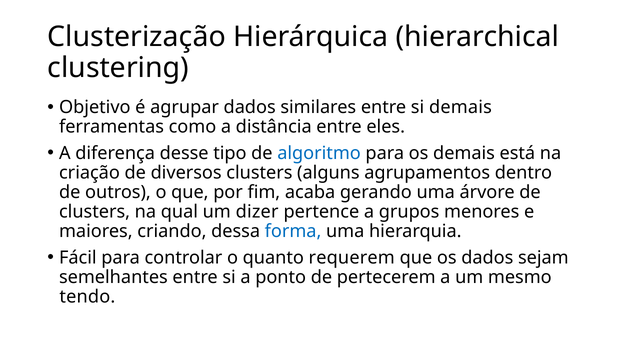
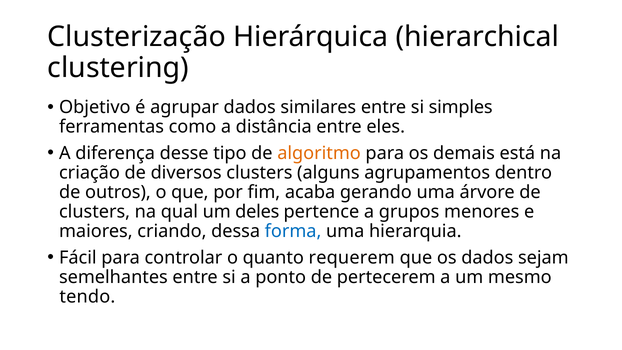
si demais: demais -> simples
algoritmo colour: blue -> orange
dizer: dizer -> deles
